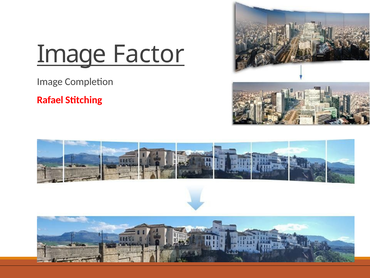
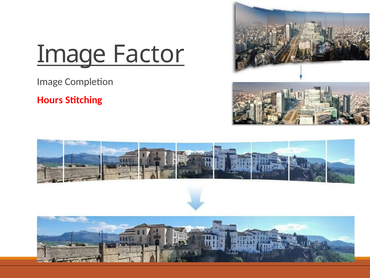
Rafael: Rafael -> Hours
